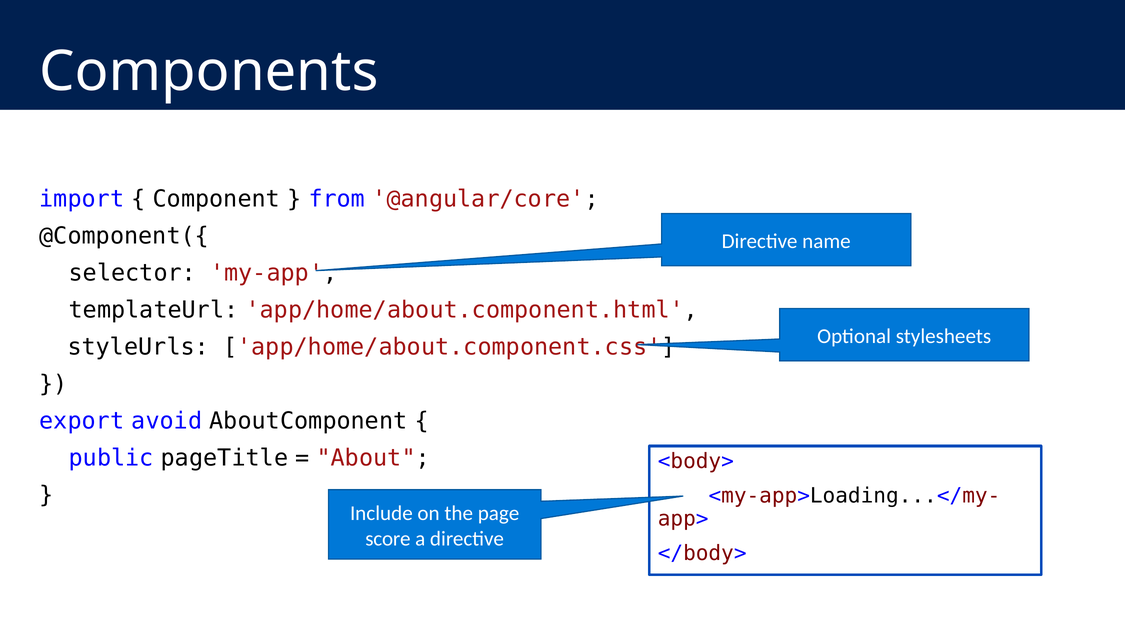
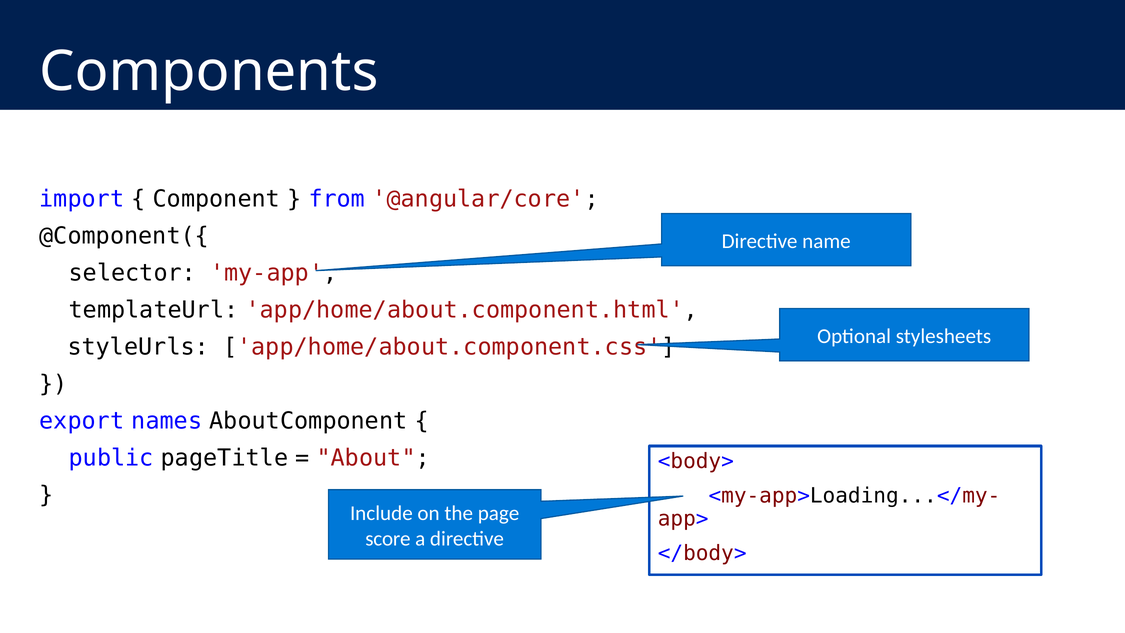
avoid: avoid -> names
